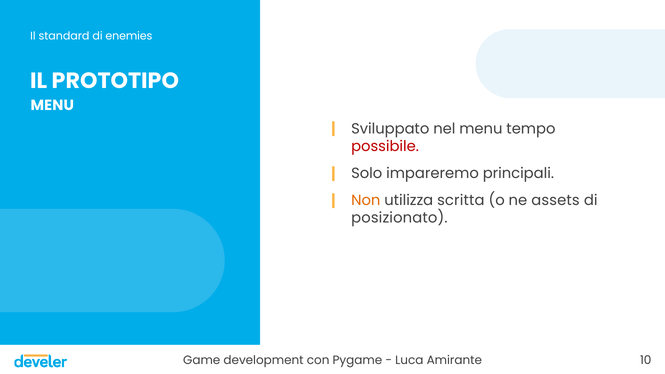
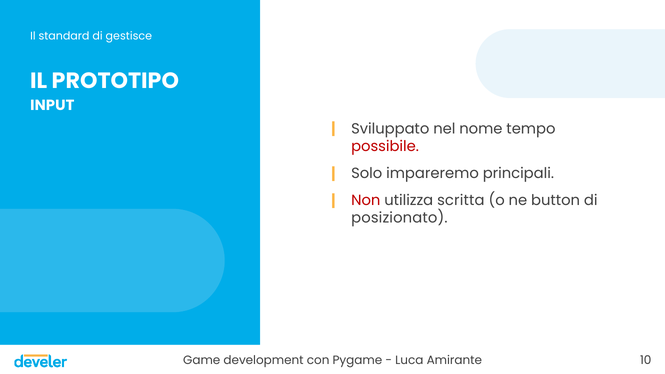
enemies: enemies -> gestisce
MENU at (52, 105): MENU -> INPUT
nel menu: menu -> nome
Non colour: orange -> red
assets: assets -> button
